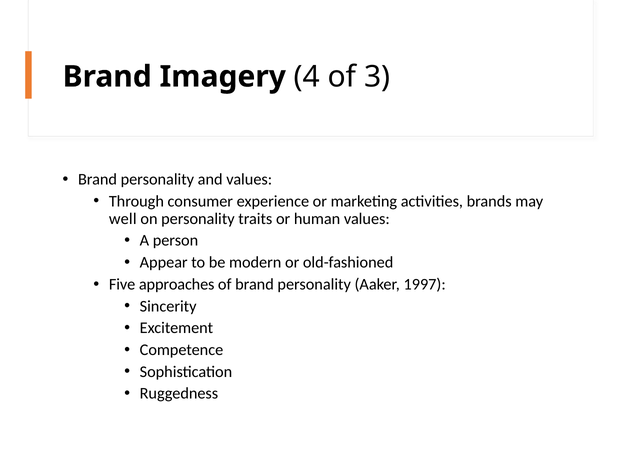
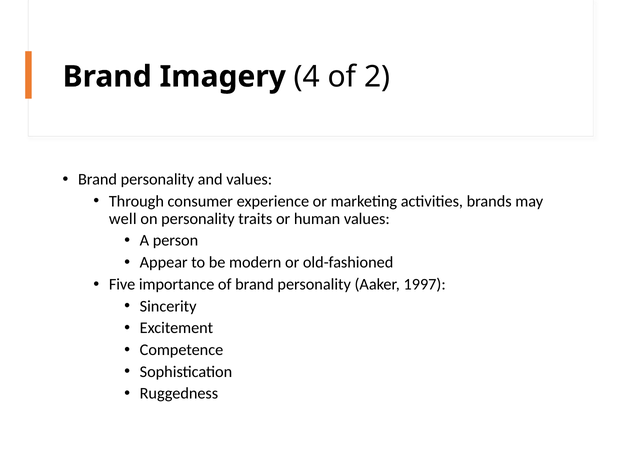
3: 3 -> 2
approaches: approaches -> importance
